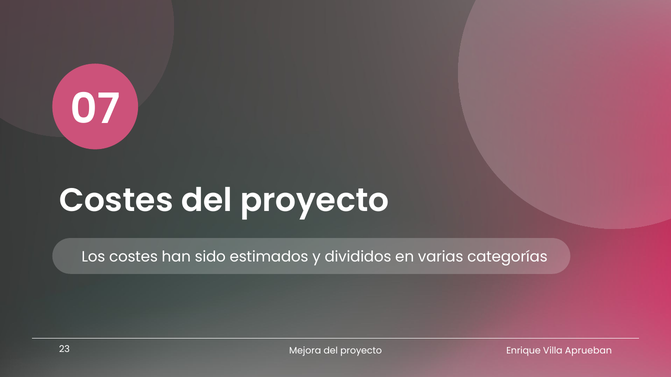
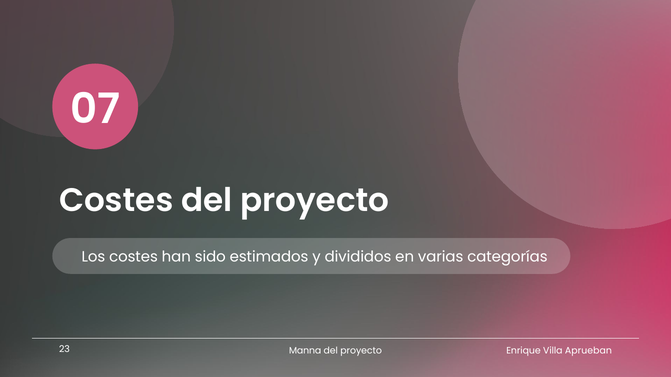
Mejora: Mejora -> Manna
